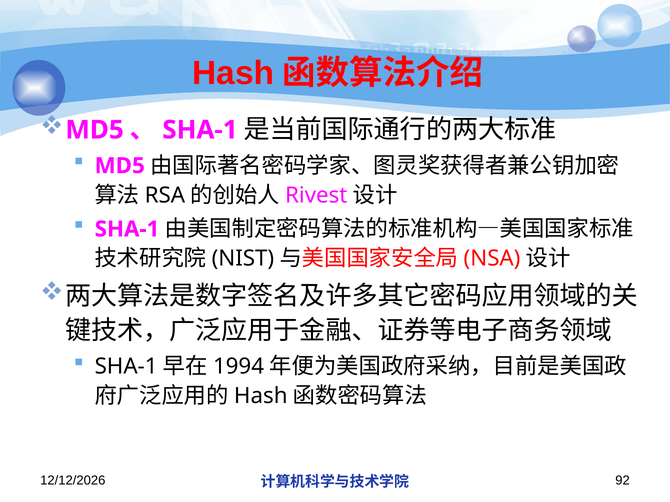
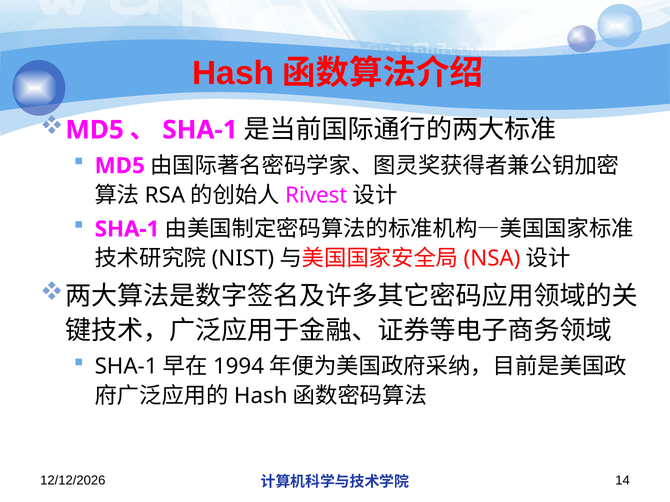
92: 92 -> 14
